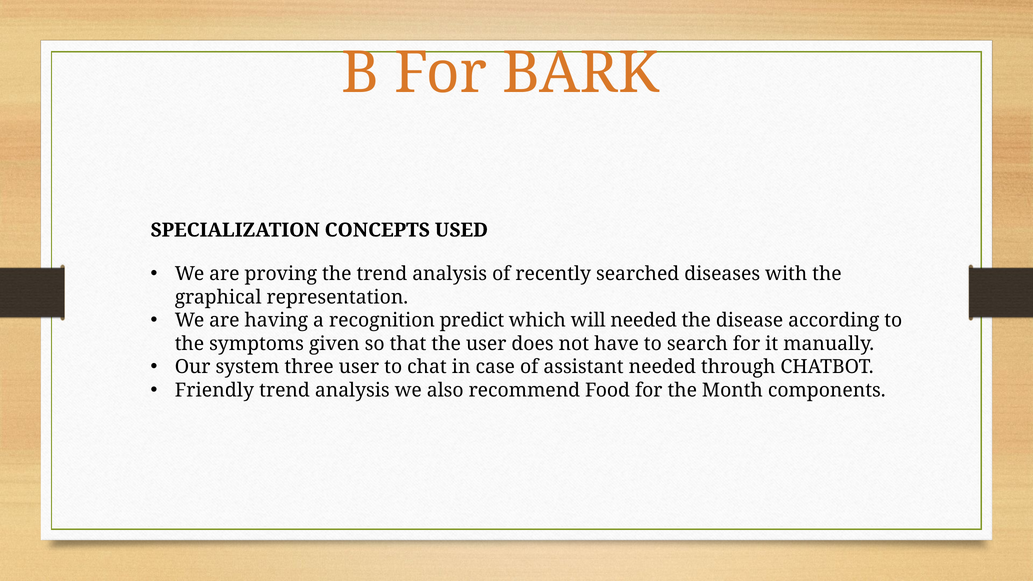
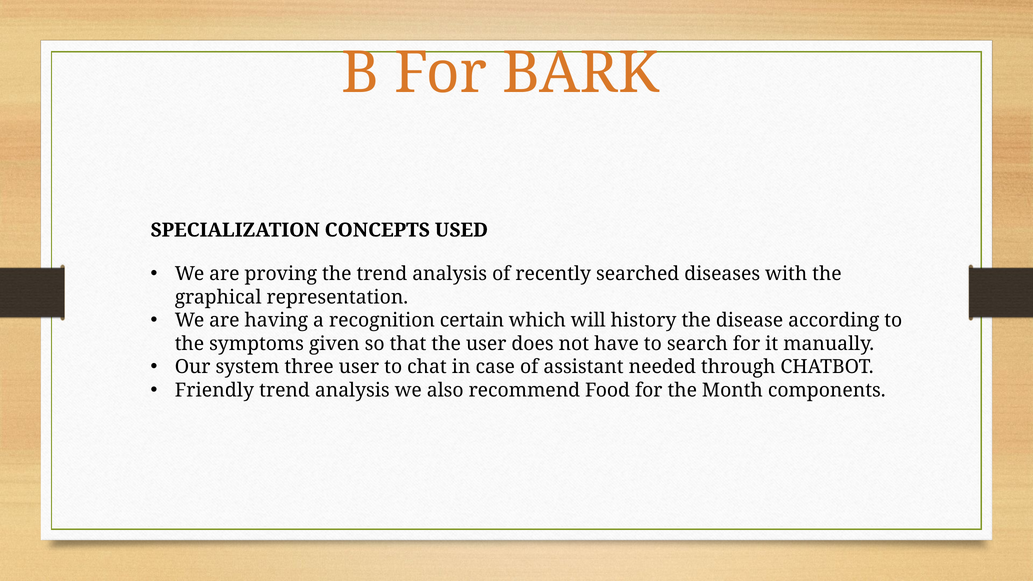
predict: predict -> certain
will needed: needed -> history
